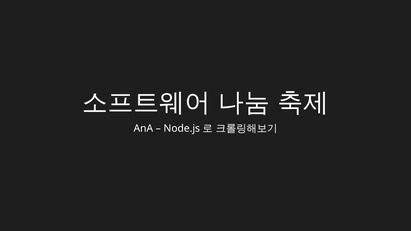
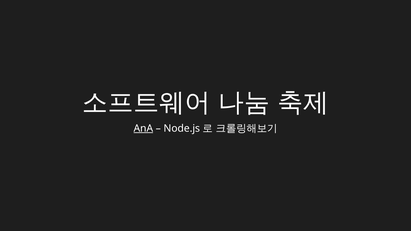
AnA underline: none -> present
